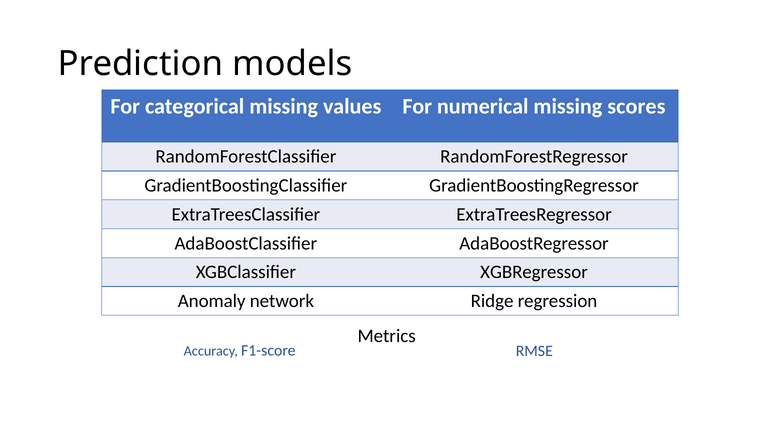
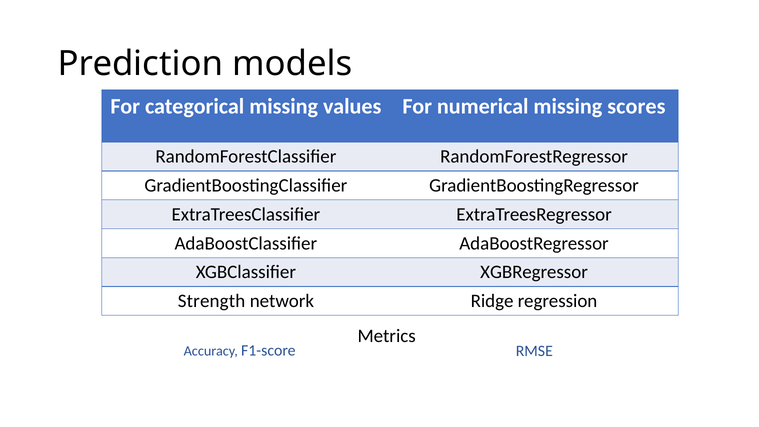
Anomaly: Anomaly -> Strength
